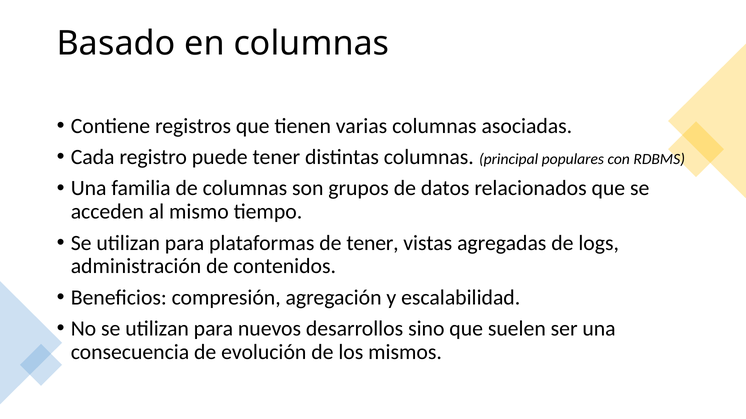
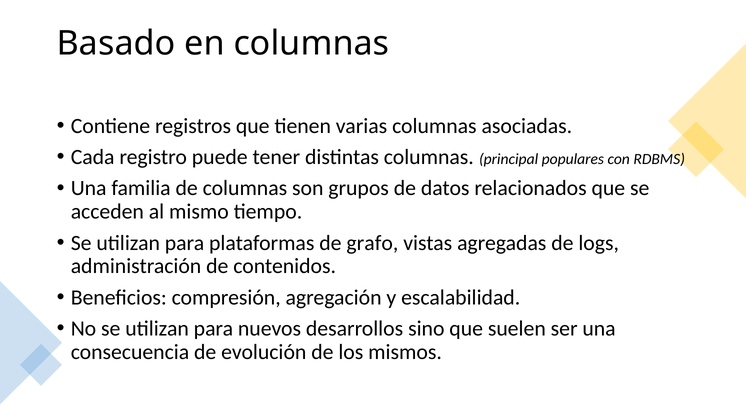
de tener: tener -> grafo
